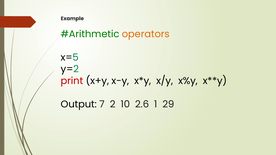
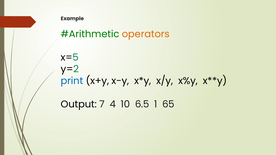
print colour: red -> blue
2: 2 -> 4
2.6: 2.6 -> 6.5
29: 29 -> 65
